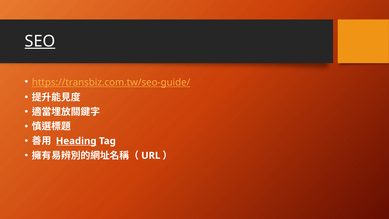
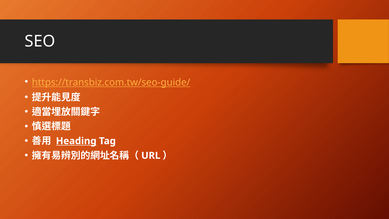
SEO underline: present -> none
